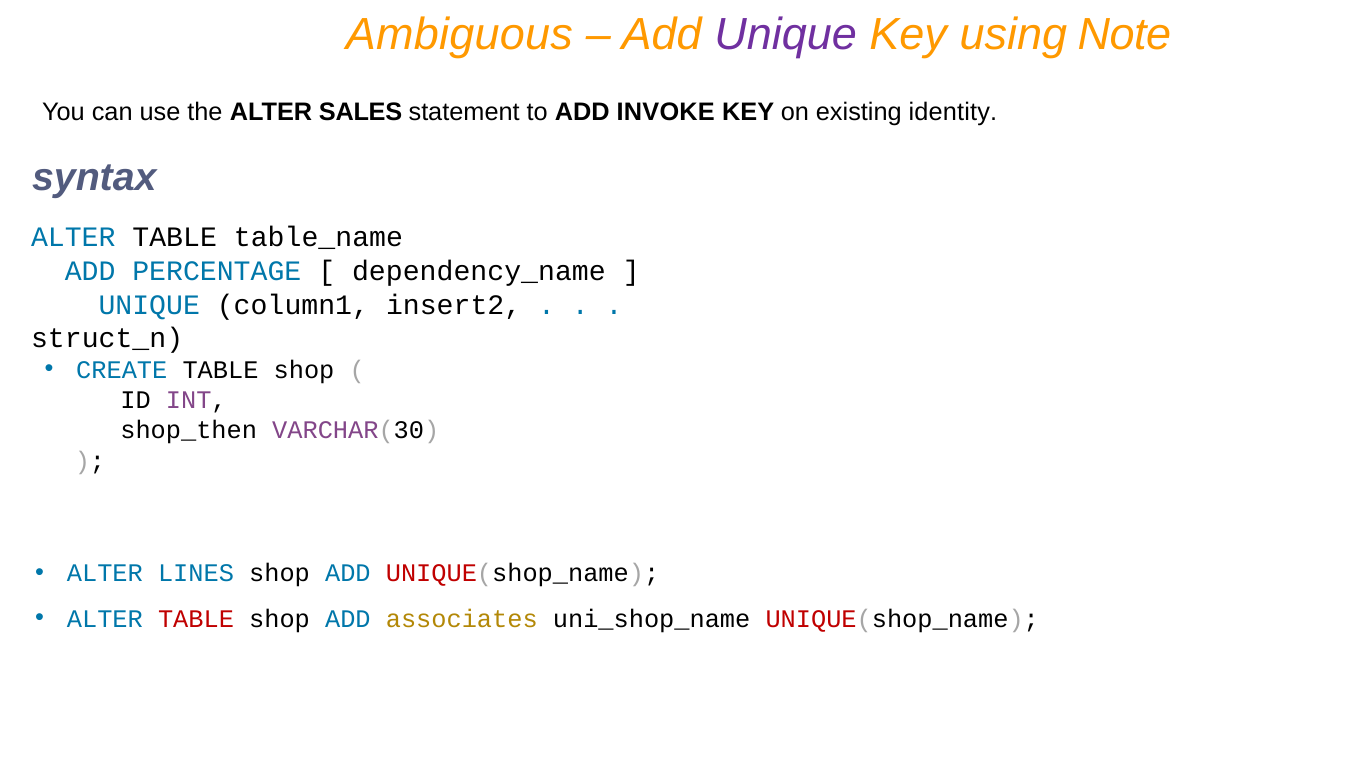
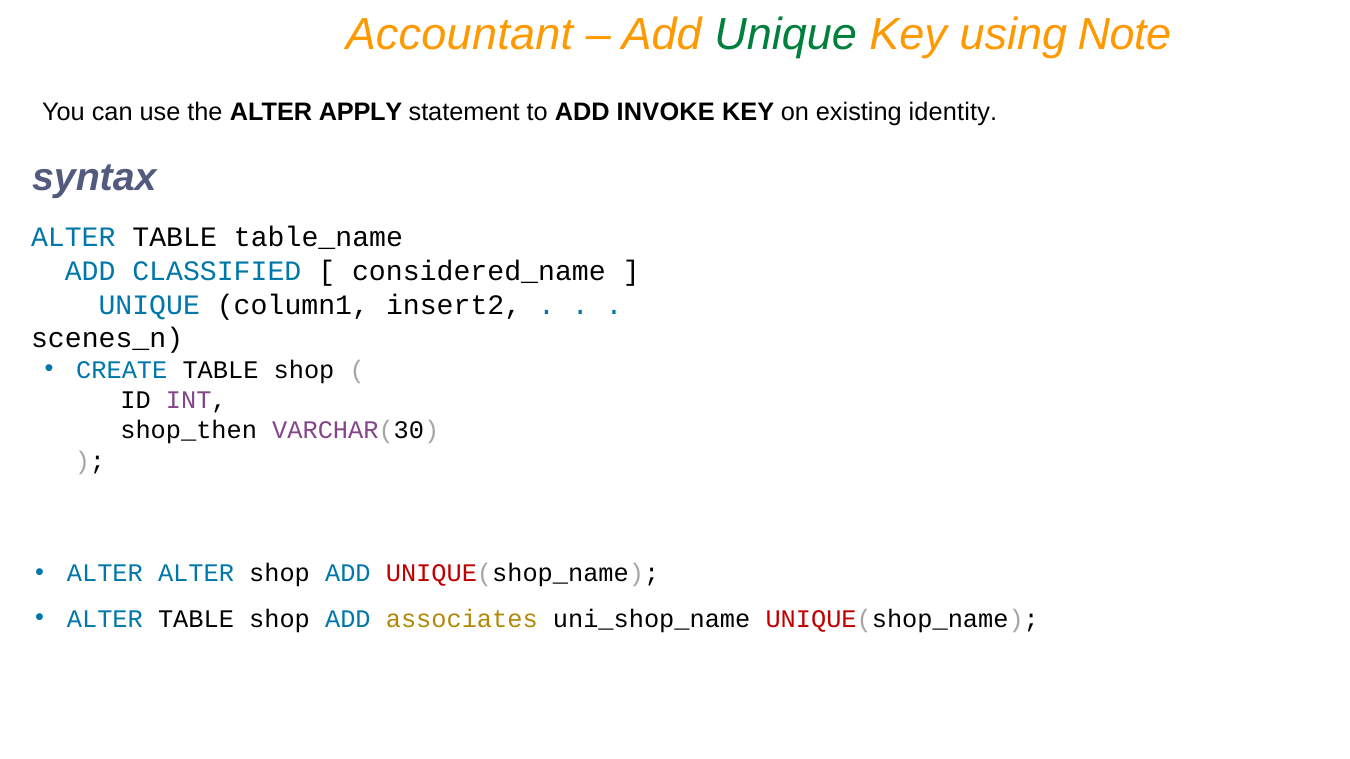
Ambiguous: Ambiguous -> Accountant
Unique at (786, 35) colour: purple -> green
SALES: SALES -> APPLY
PERCENTAGE: PERCENTAGE -> CLASSIFIED
dependency_name: dependency_name -> considered_name
struct_n: struct_n -> scenes_n
ALTER LINES: LINES -> ALTER
TABLE at (196, 619) colour: red -> black
